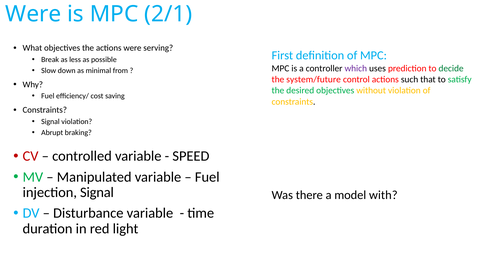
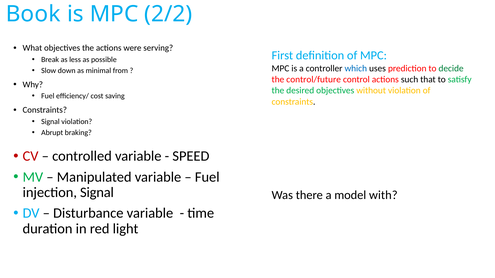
Were at (33, 14): Were -> Book
2/1: 2/1 -> 2/2
which colour: purple -> blue
system/future: system/future -> control/future
